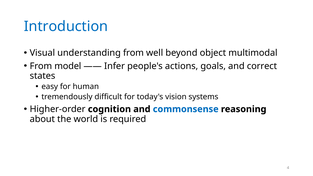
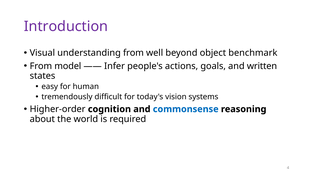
Introduction colour: blue -> purple
multimodal: multimodal -> benchmark
correct: correct -> written
